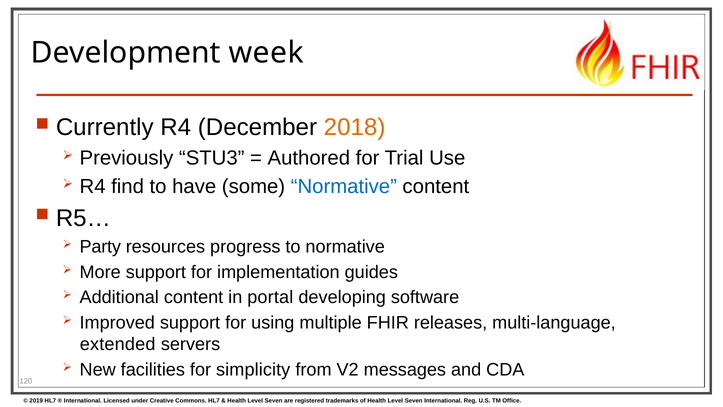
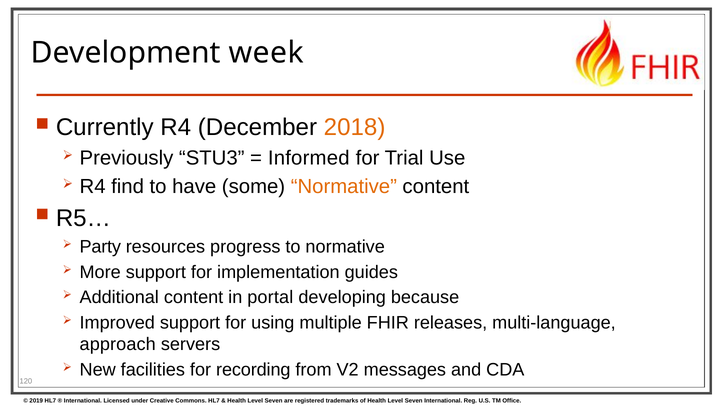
Authored: Authored -> Informed
Normative at (344, 186) colour: blue -> orange
software: software -> because
extended: extended -> approach
simplicity: simplicity -> recording
